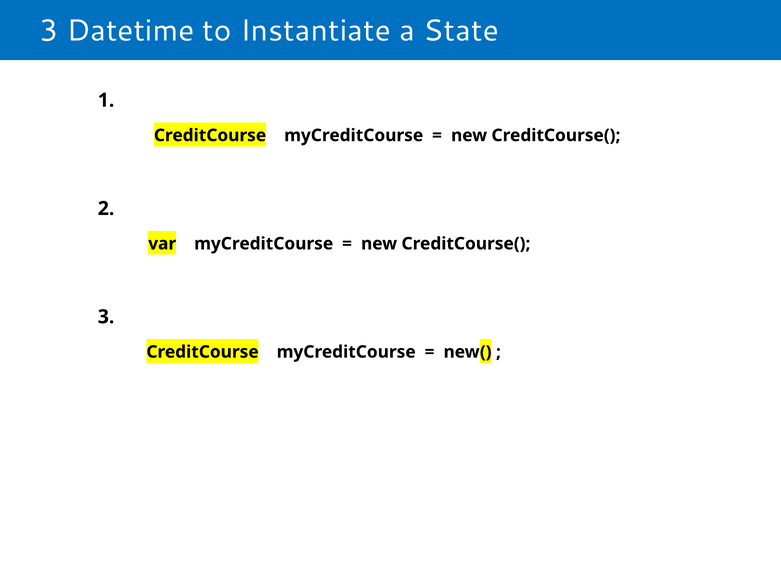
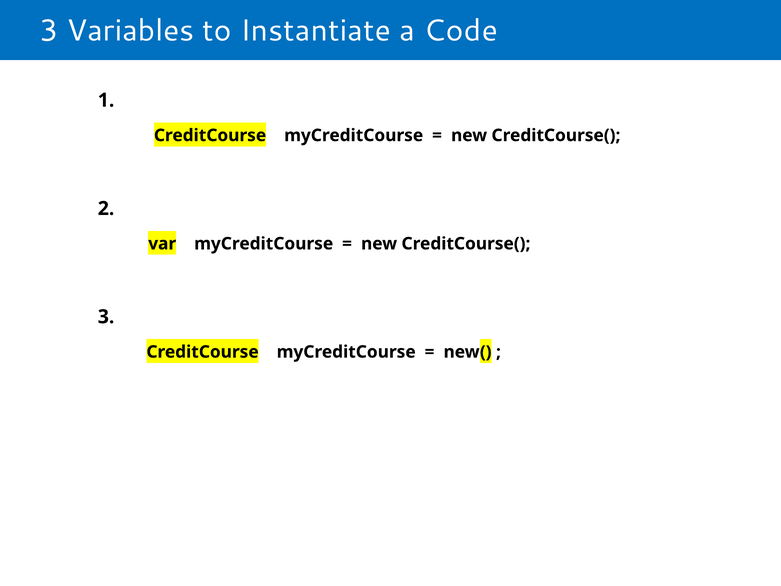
Datetime: Datetime -> Variables
State: State -> Code
